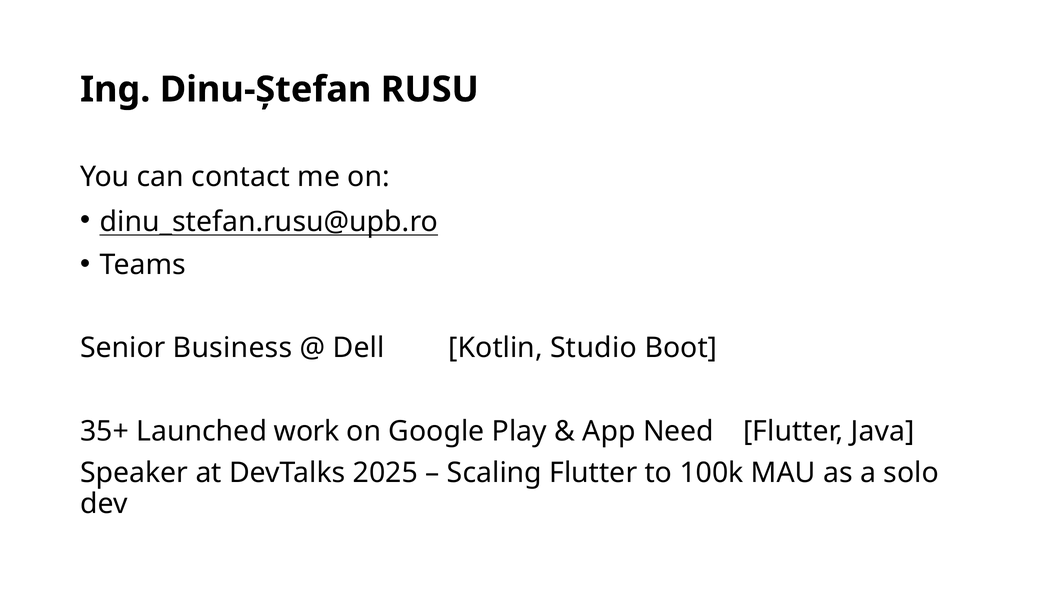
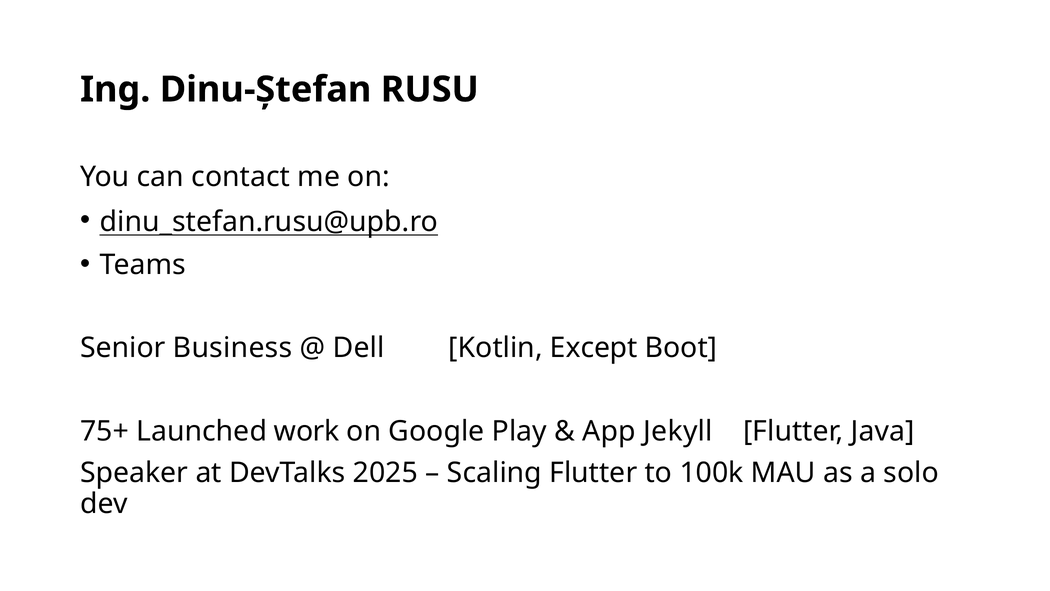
Studio: Studio -> Except
35+: 35+ -> 75+
Need: Need -> Jekyll
